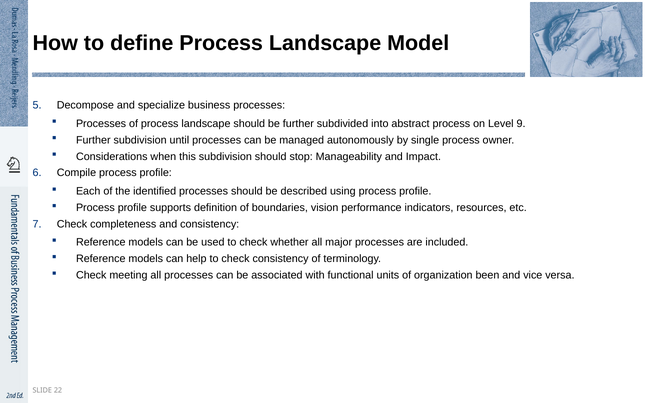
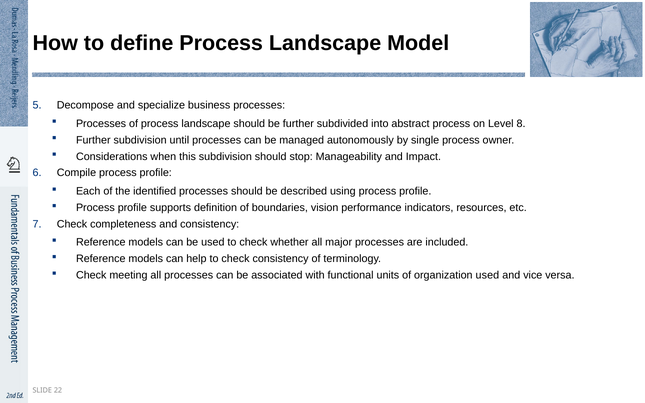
9: 9 -> 8
organization been: been -> used
